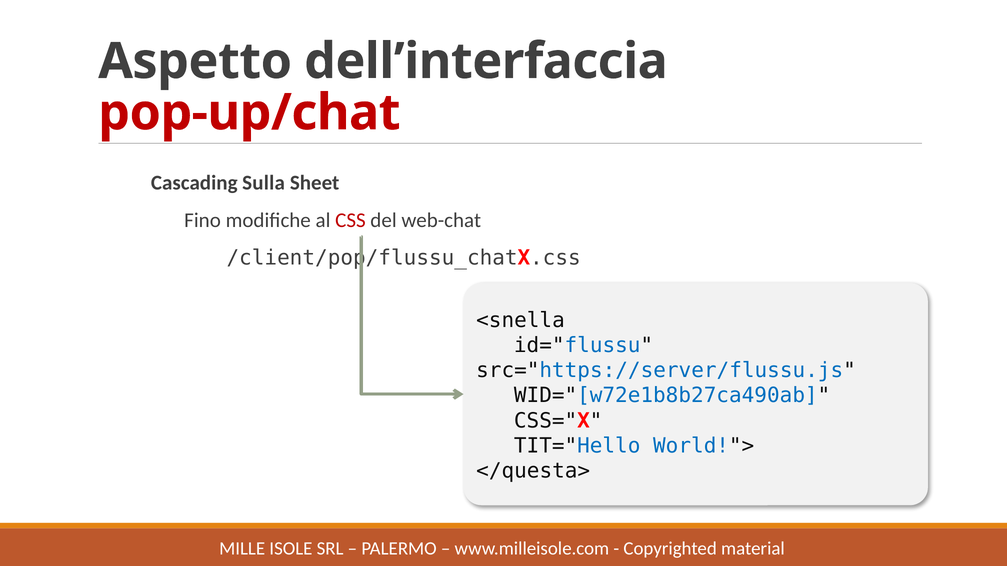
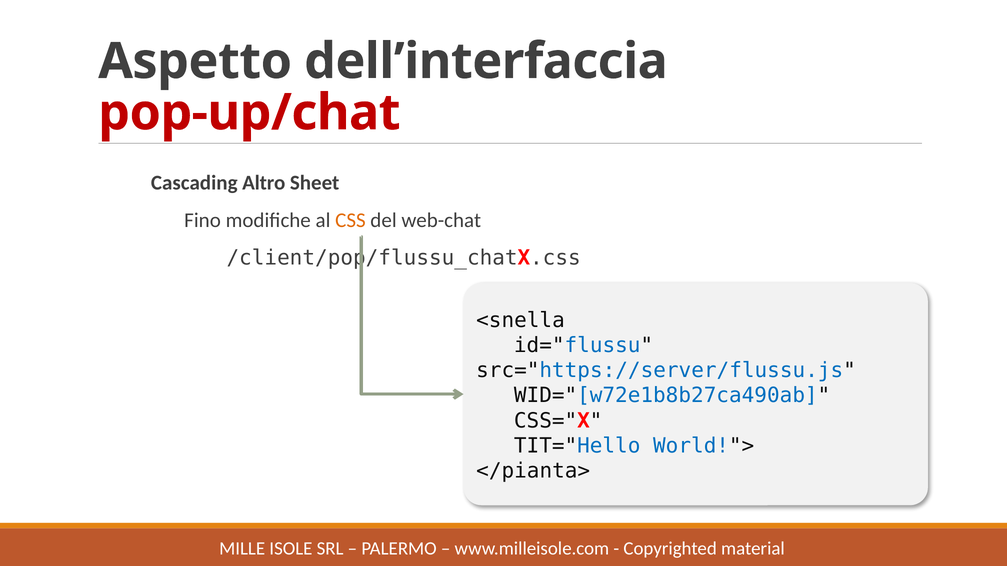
Sulla: Sulla -> Altro
CSS colour: red -> orange
</questa>: </questa> -> </pianta>
